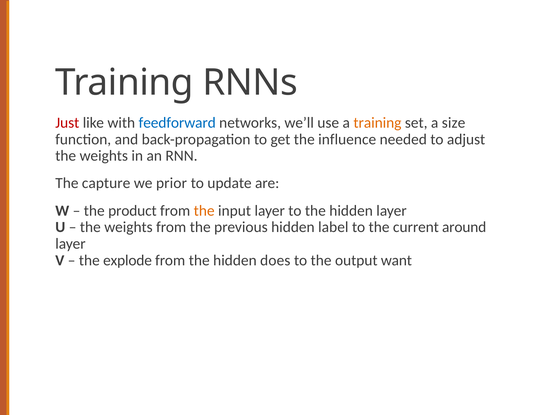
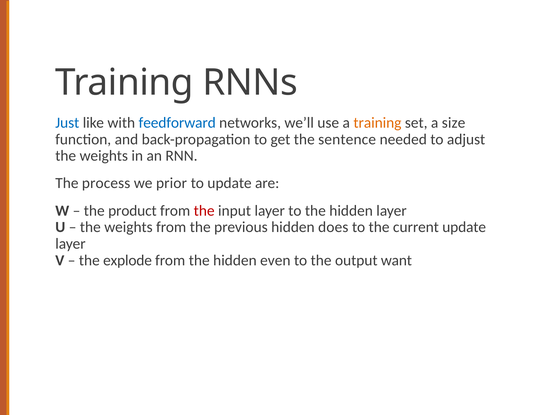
Just colour: red -> blue
influence: influence -> sentence
capture: capture -> process
the at (204, 210) colour: orange -> red
label: label -> does
current around: around -> update
does: does -> even
